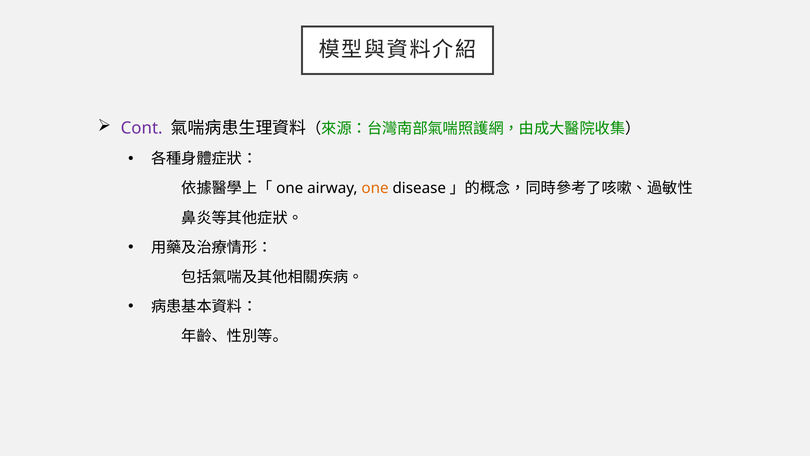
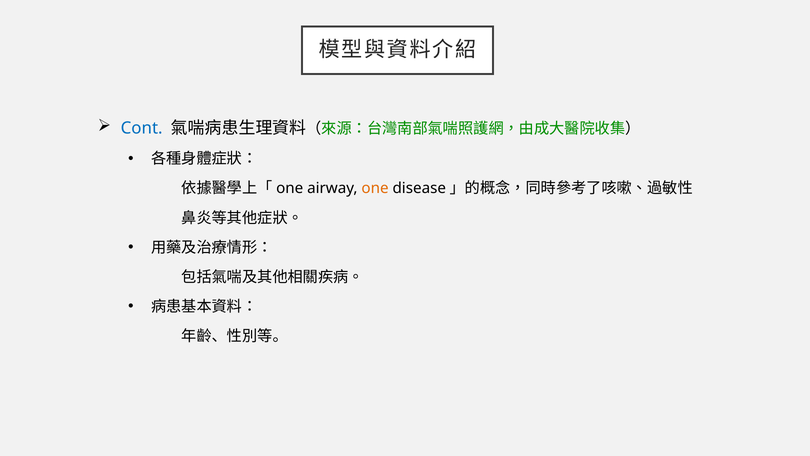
Cont colour: purple -> blue
